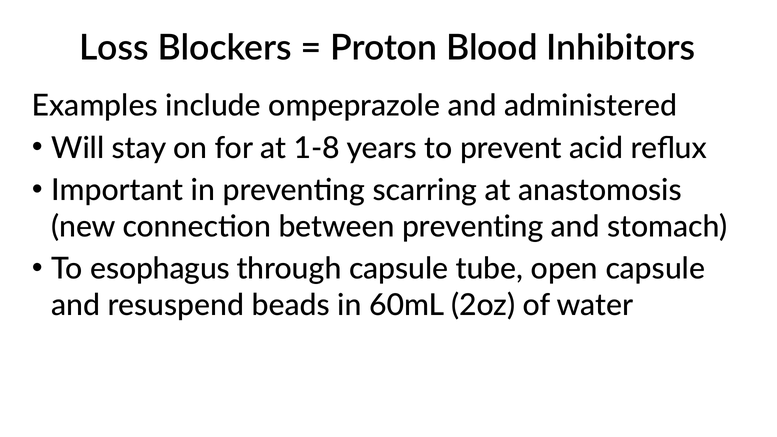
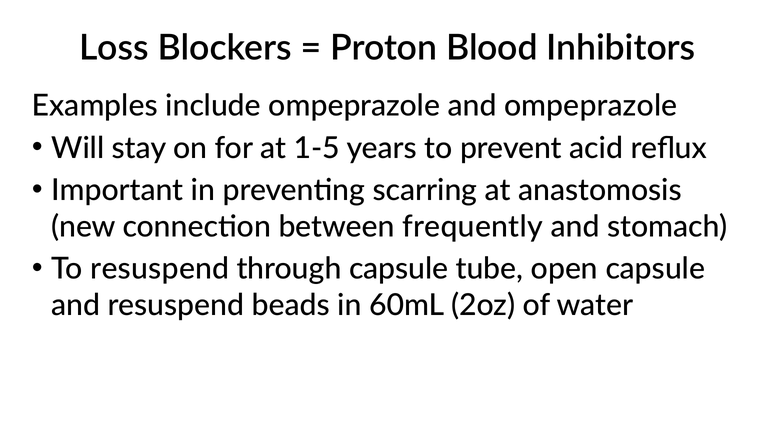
and administered: administered -> ompeprazole
1-8: 1-8 -> 1-5
between preventing: preventing -> frequently
To esophagus: esophagus -> resuspend
